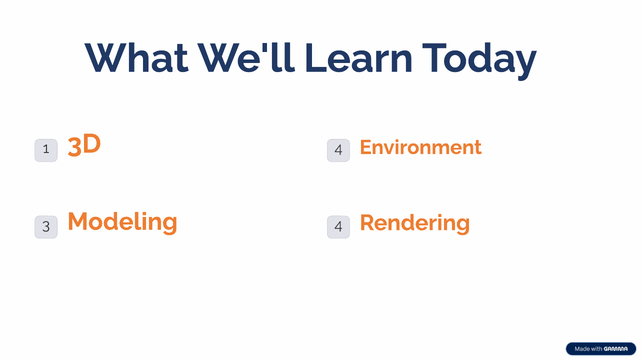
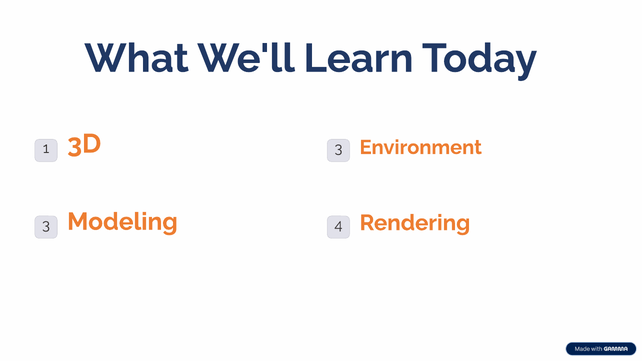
3D 4: 4 -> 3
